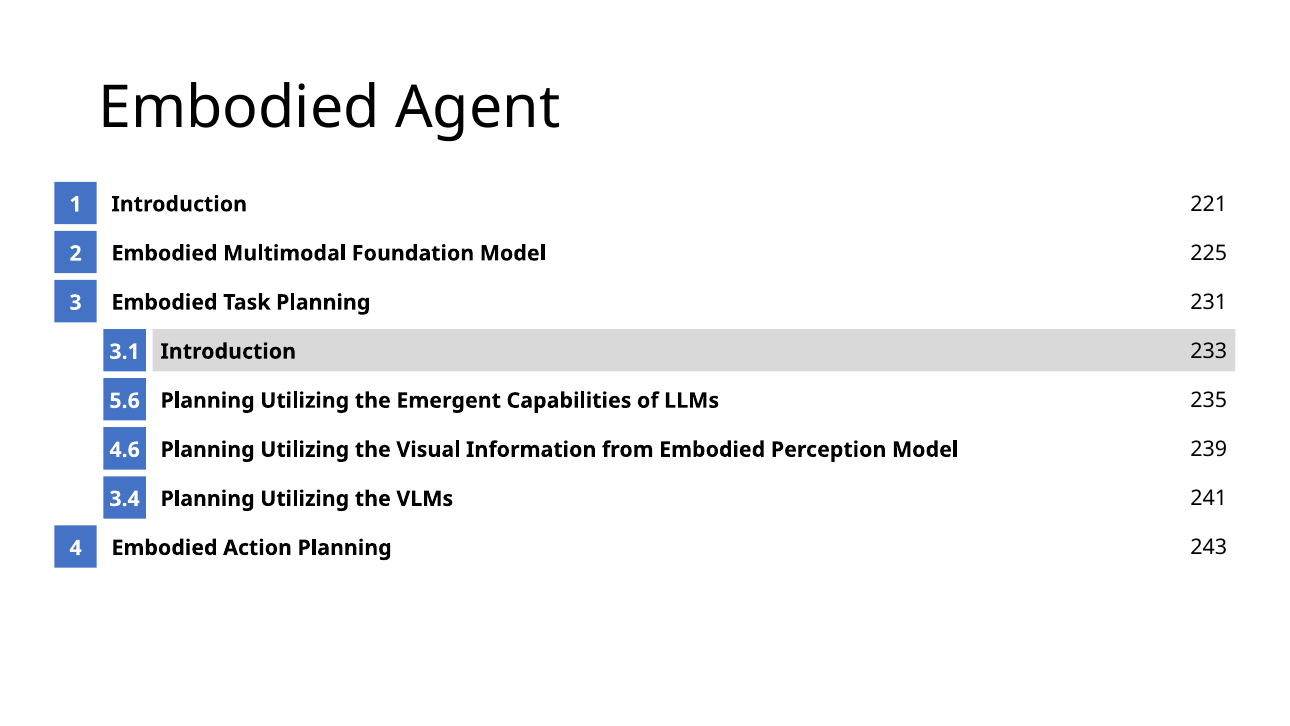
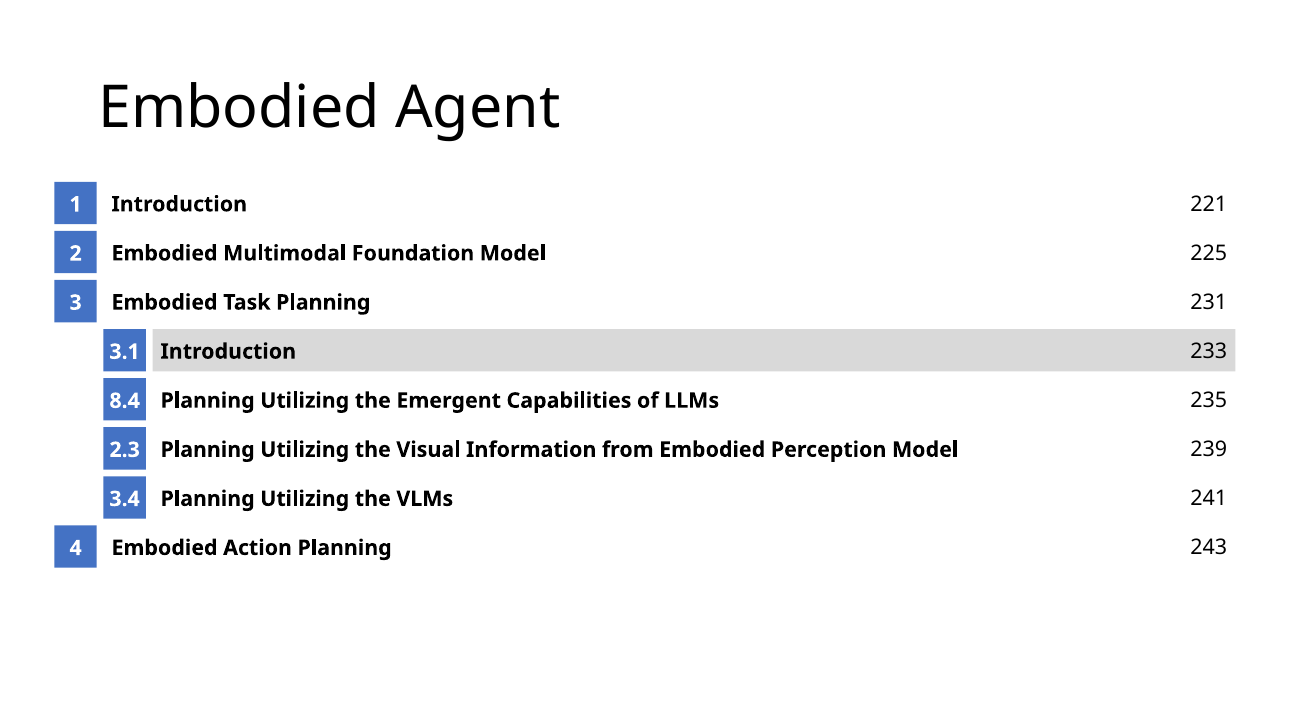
5.6: 5.6 -> 8.4
4.6: 4.6 -> 2.3
